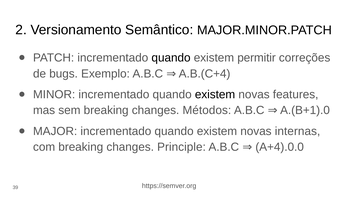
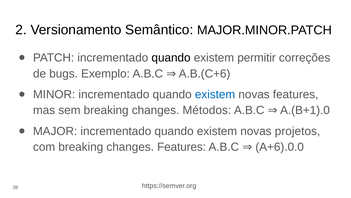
A.B.(C+4: A.B.(C+4 -> A.B.(C+6
existem at (215, 94) colour: black -> blue
internas: internas -> projetos
changes Principle: Principle -> Features
A+4).0.0: A+4).0.0 -> A+6).0.0
